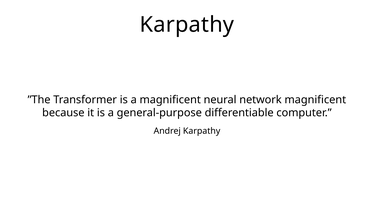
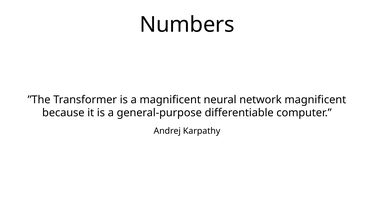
Karpathy at (187, 25): Karpathy -> Numbers
